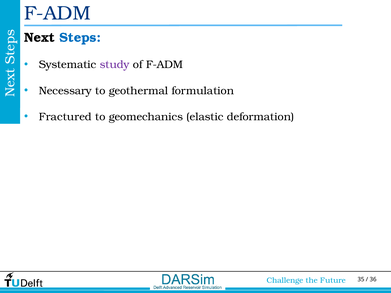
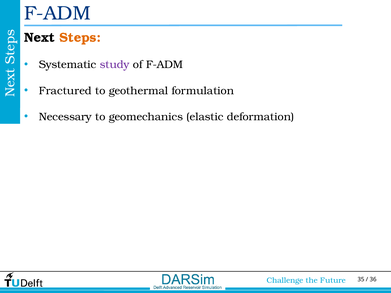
Steps colour: blue -> orange
Necessary: Necessary -> Fractured
Fractured: Fractured -> Necessary
